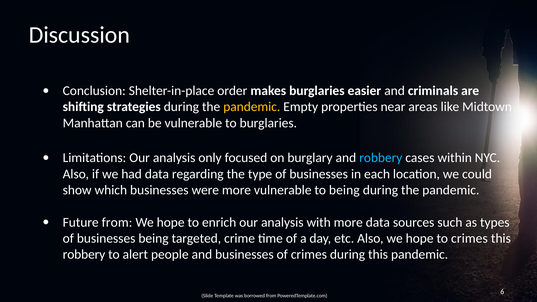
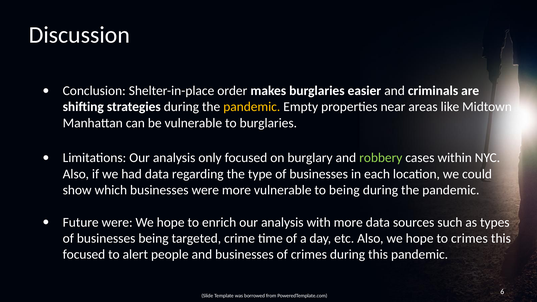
robbery at (381, 158) colour: light blue -> light green
Future from: from -> were
robbery at (84, 255): robbery -> focused
